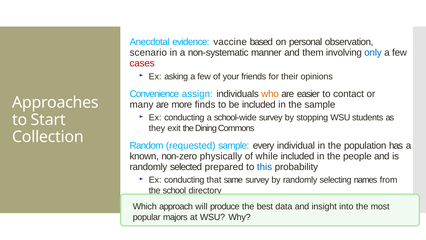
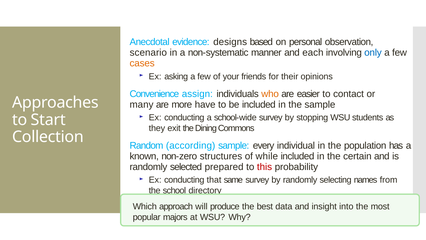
vaccine: vaccine -> designs
them: them -> each
cases colour: red -> orange
finds: finds -> have
requested: requested -> according
physically: physically -> structures
people: people -> certain
this colour: blue -> red
